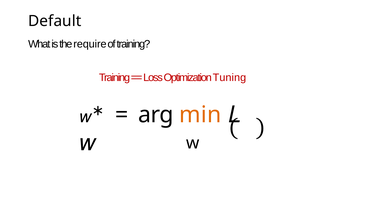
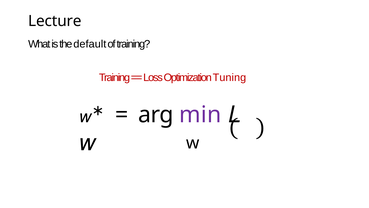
Default: Default -> Lecture
require: require -> default
min colour: orange -> purple
